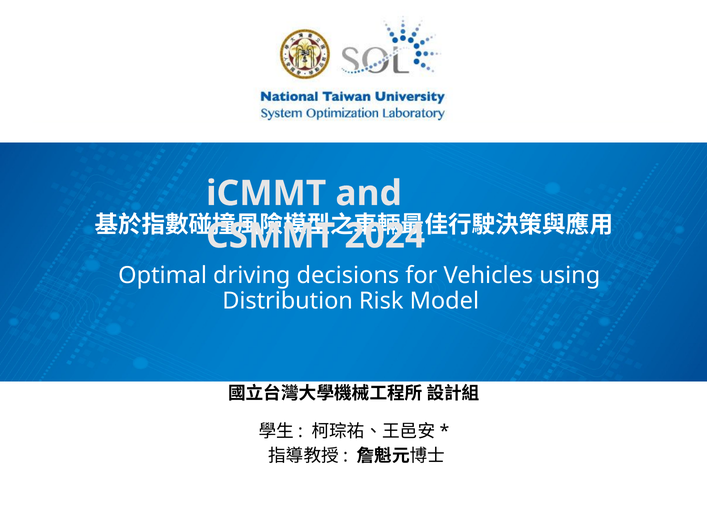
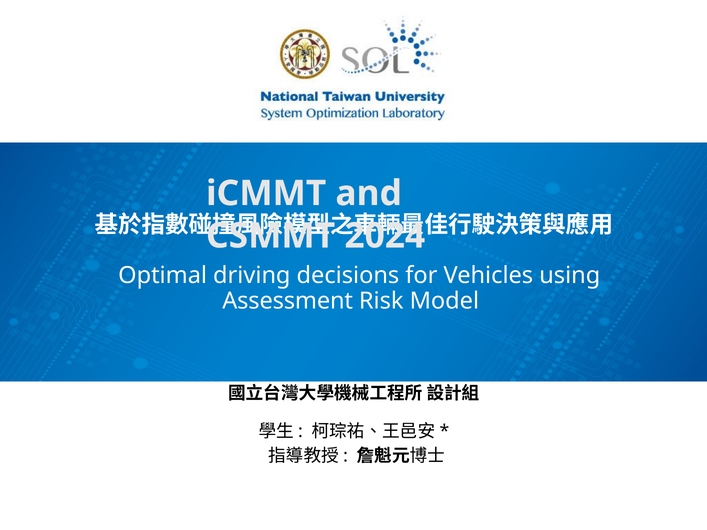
Distribution: Distribution -> Assessment
